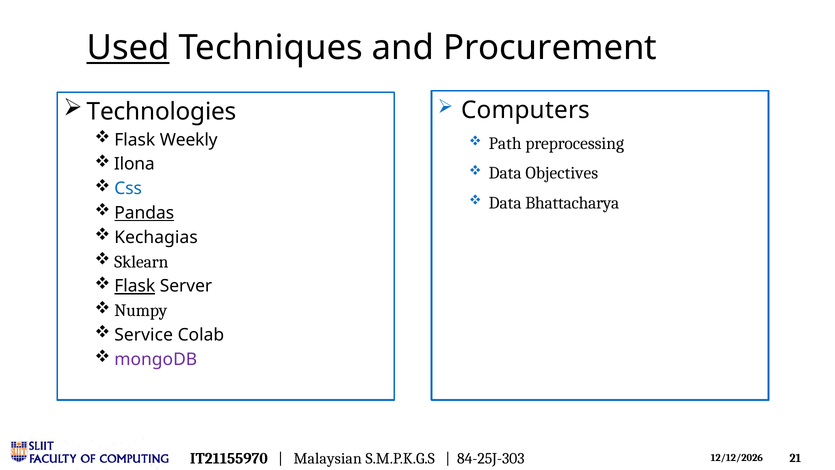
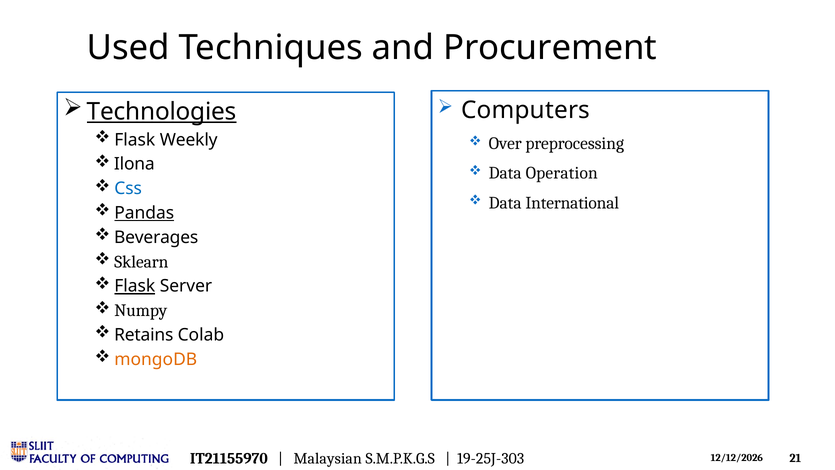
Used underline: present -> none
Technologies underline: none -> present
Path: Path -> Over
Objectives: Objectives -> Operation
Bhattacharya: Bhattacharya -> International
Kechagias: Kechagias -> Beverages
Service: Service -> Retains
mongoDB colour: purple -> orange
84-25J-303: 84-25J-303 -> 19-25J-303
